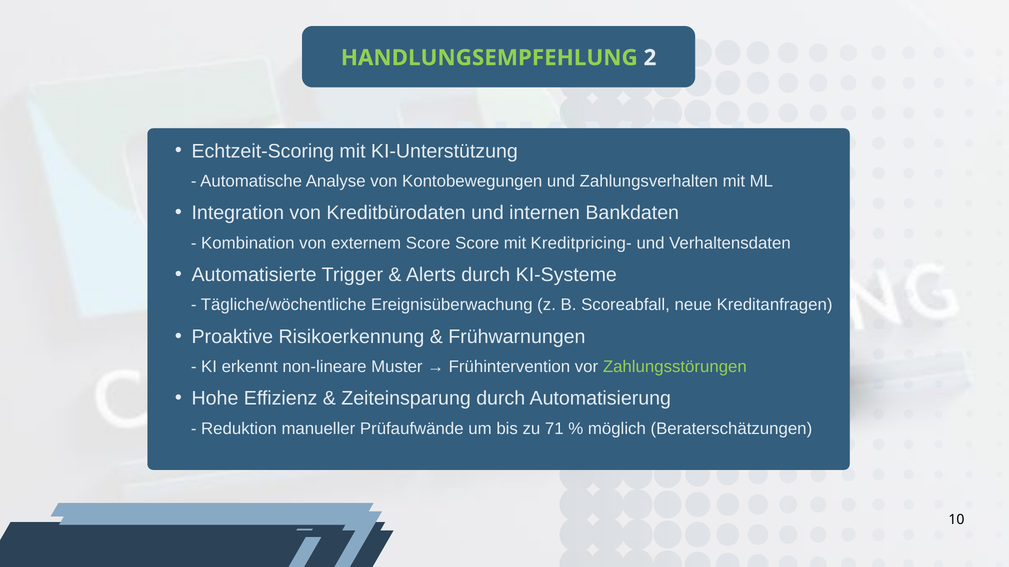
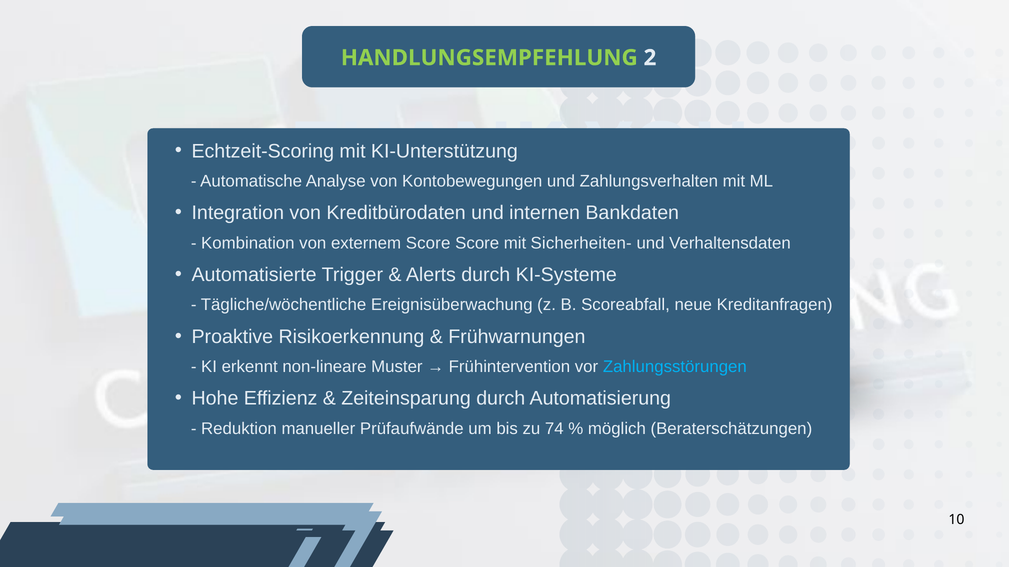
Kreditpricing-: Kreditpricing- -> Sicherheiten-
Zahlungsstörungen colour: light green -> light blue
71: 71 -> 74
